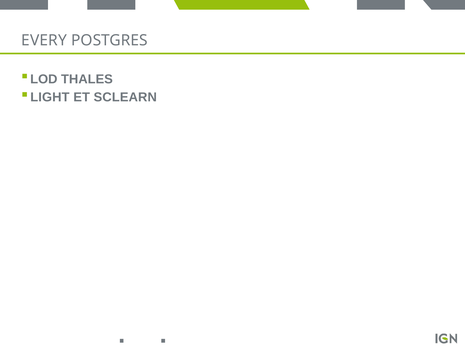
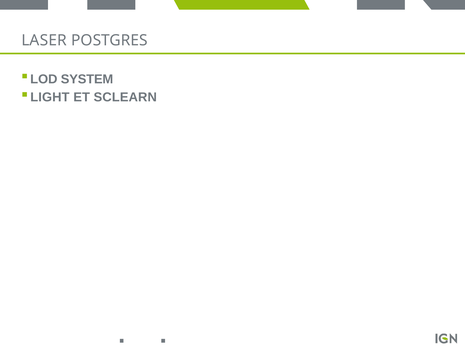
EVERY: EVERY -> LASER
THALES: THALES -> SYSTEM
